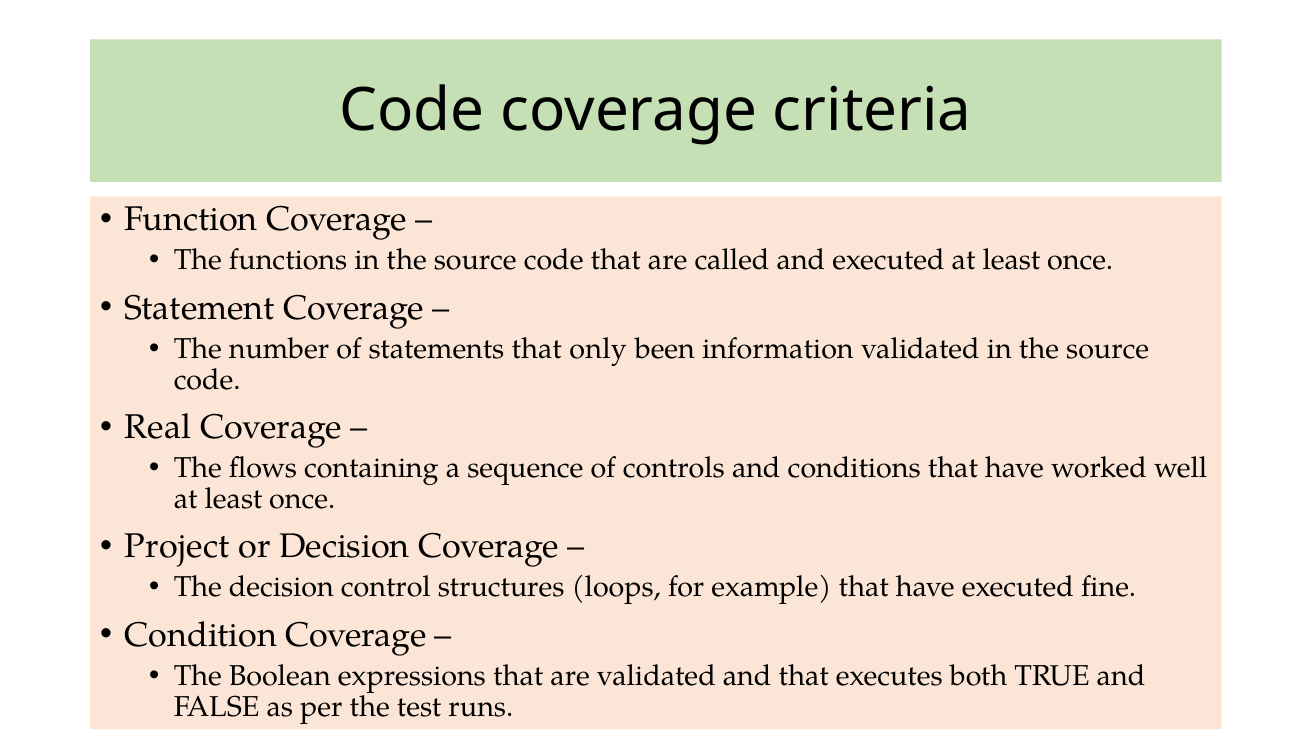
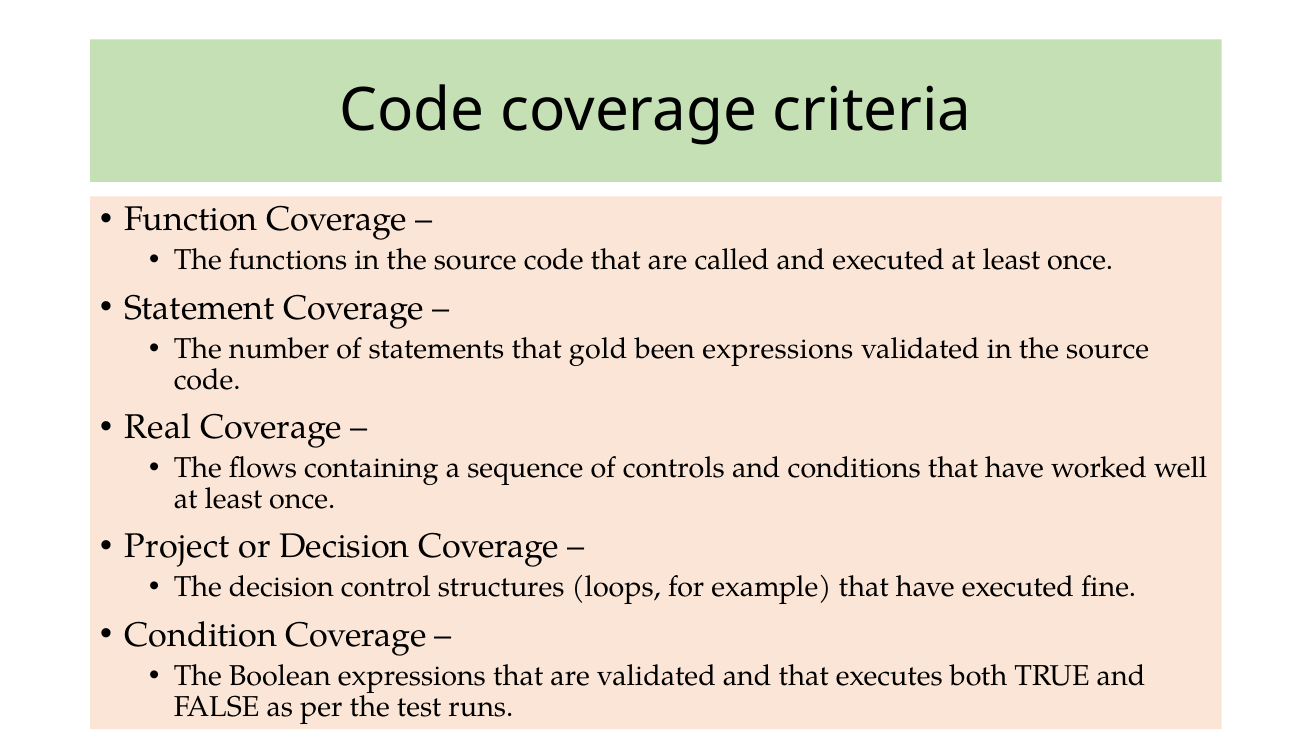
only: only -> gold
been information: information -> expressions
